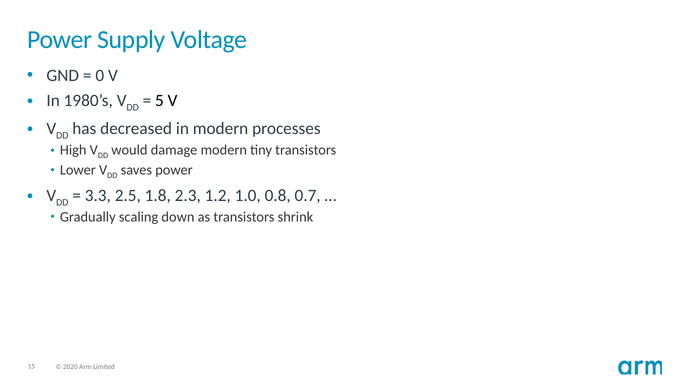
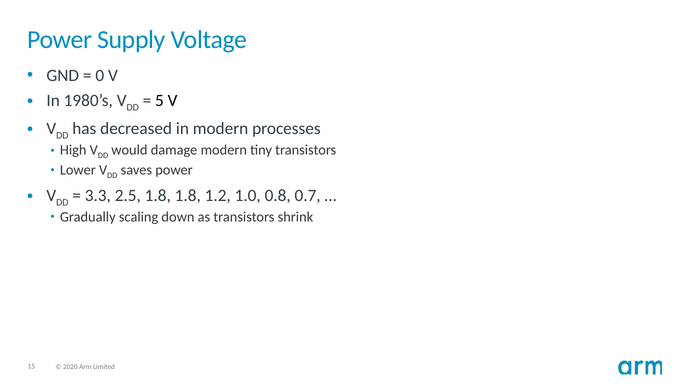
1.8 2.3: 2.3 -> 1.8
